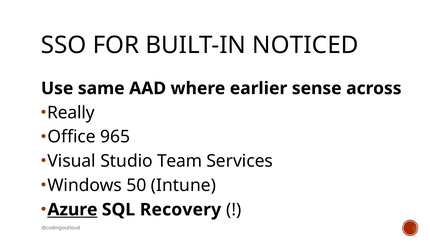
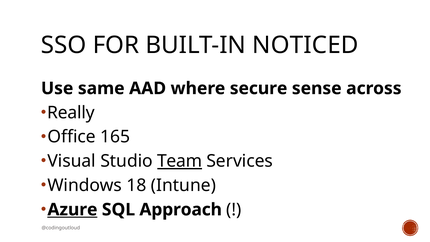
earlier: earlier -> secure
965: 965 -> 165
Team underline: none -> present
50: 50 -> 18
Recovery: Recovery -> Approach
